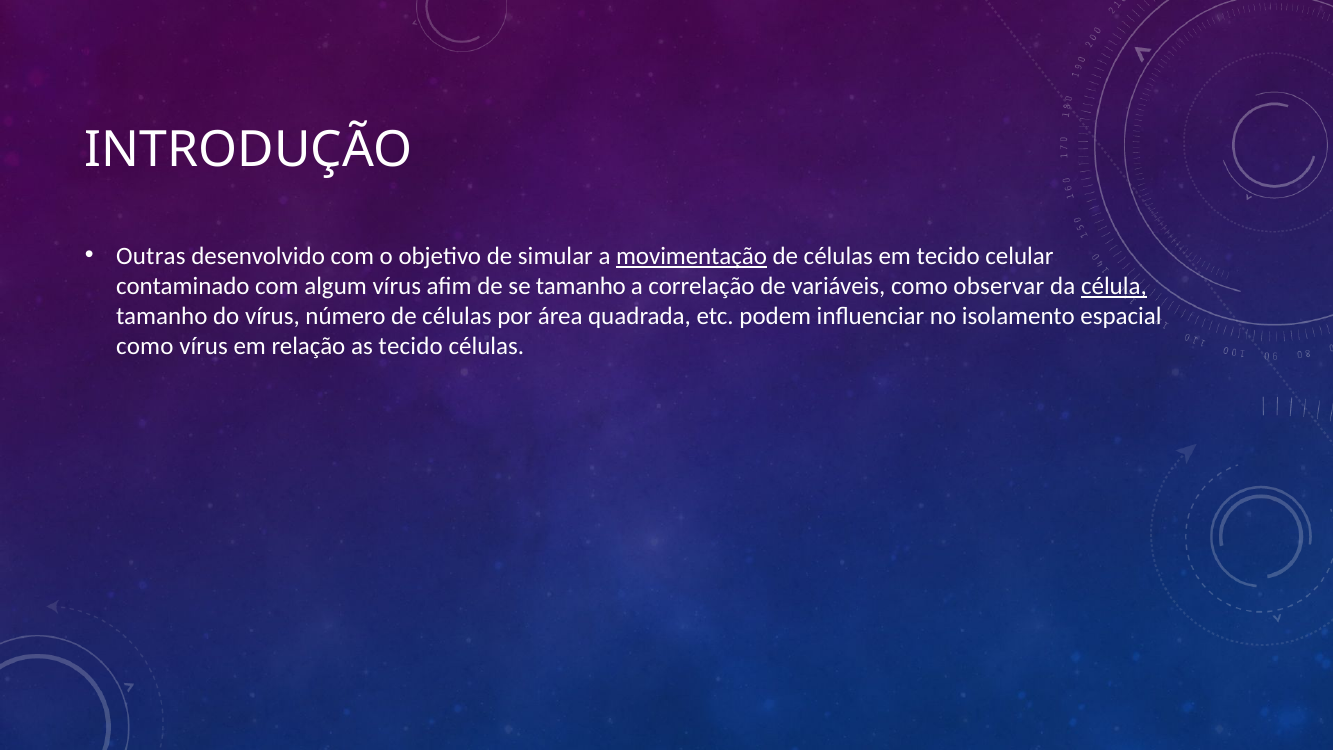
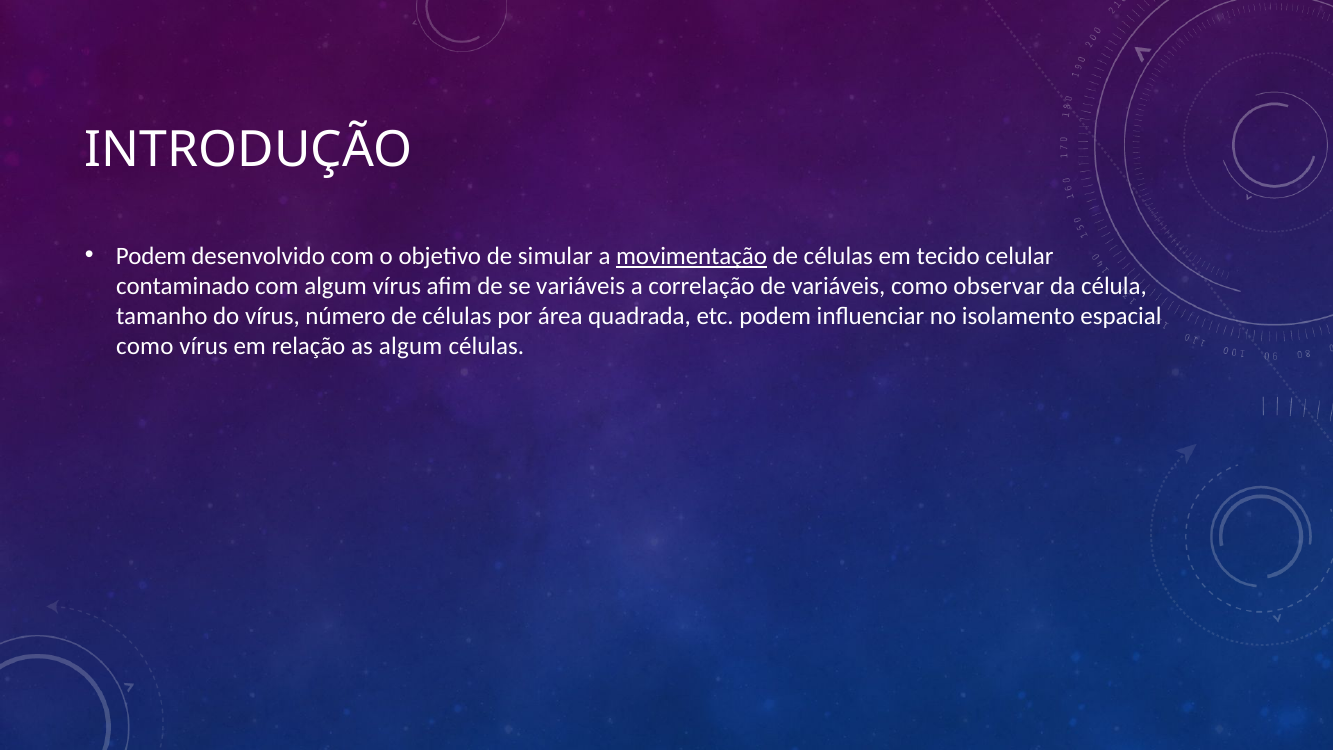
Outras at (151, 256): Outras -> Podem
se tamanho: tamanho -> variáveis
célula underline: present -> none
as tecido: tecido -> algum
